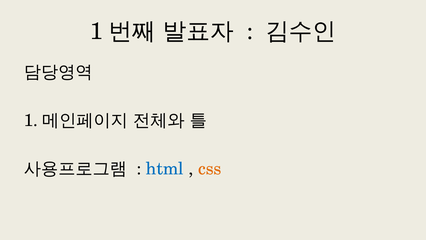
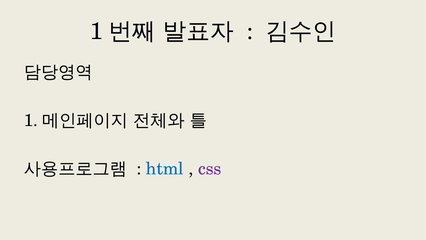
css colour: orange -> purple
